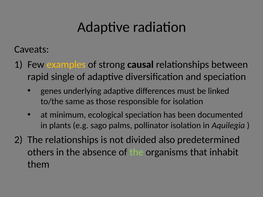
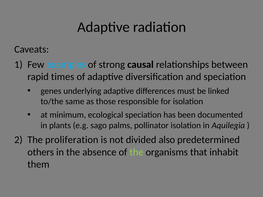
examples colour: yellow -> light blue
single: single -> times
The relationships: relationships -> proliferation
